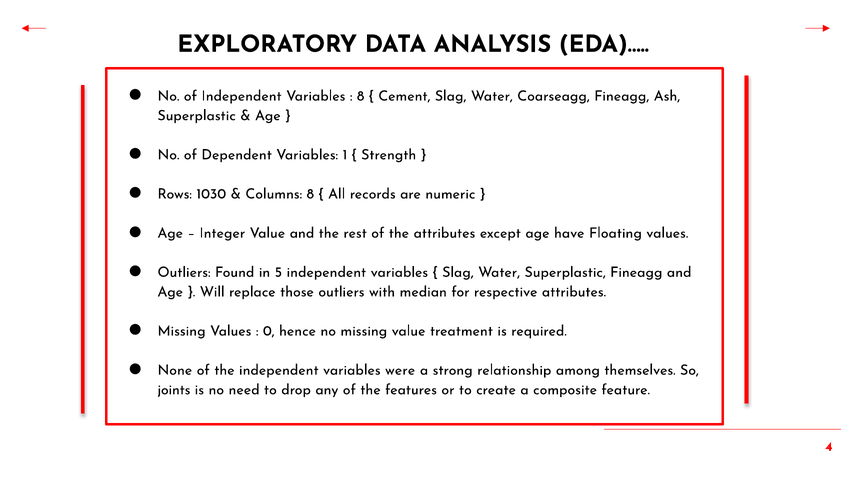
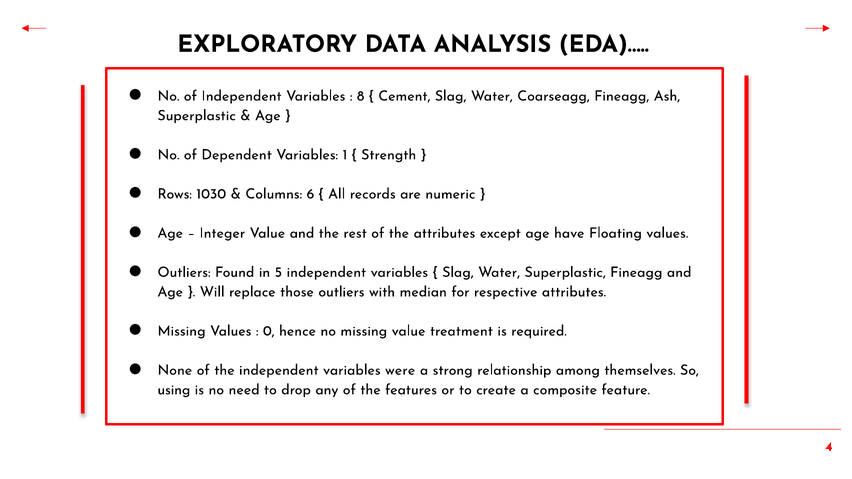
Columns 8: 8 -> 6
joints: joints -> using
